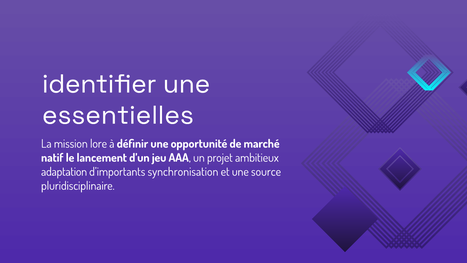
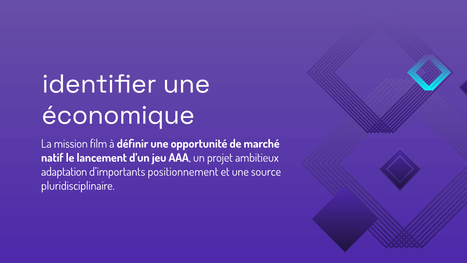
essentielles: essentielles -> économique
lore: lore -> film
synchronisation: synchronisation -> positionnement
